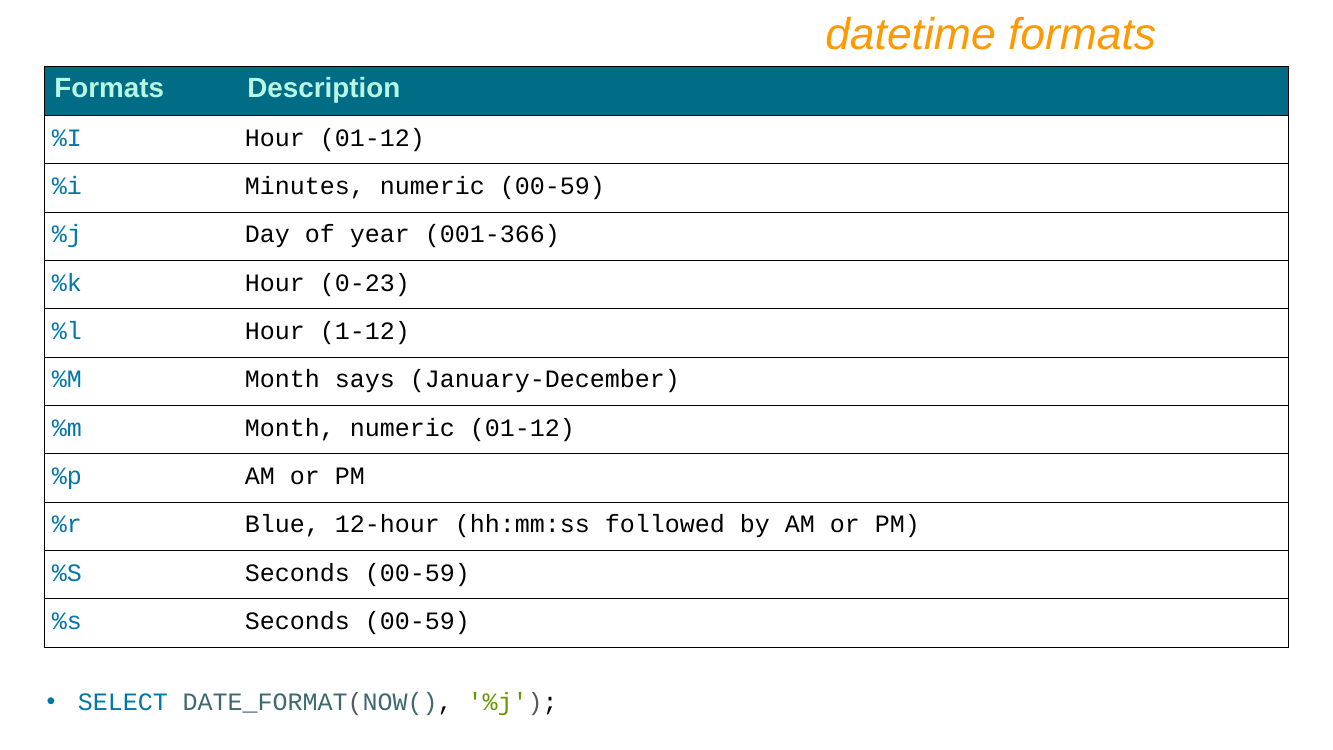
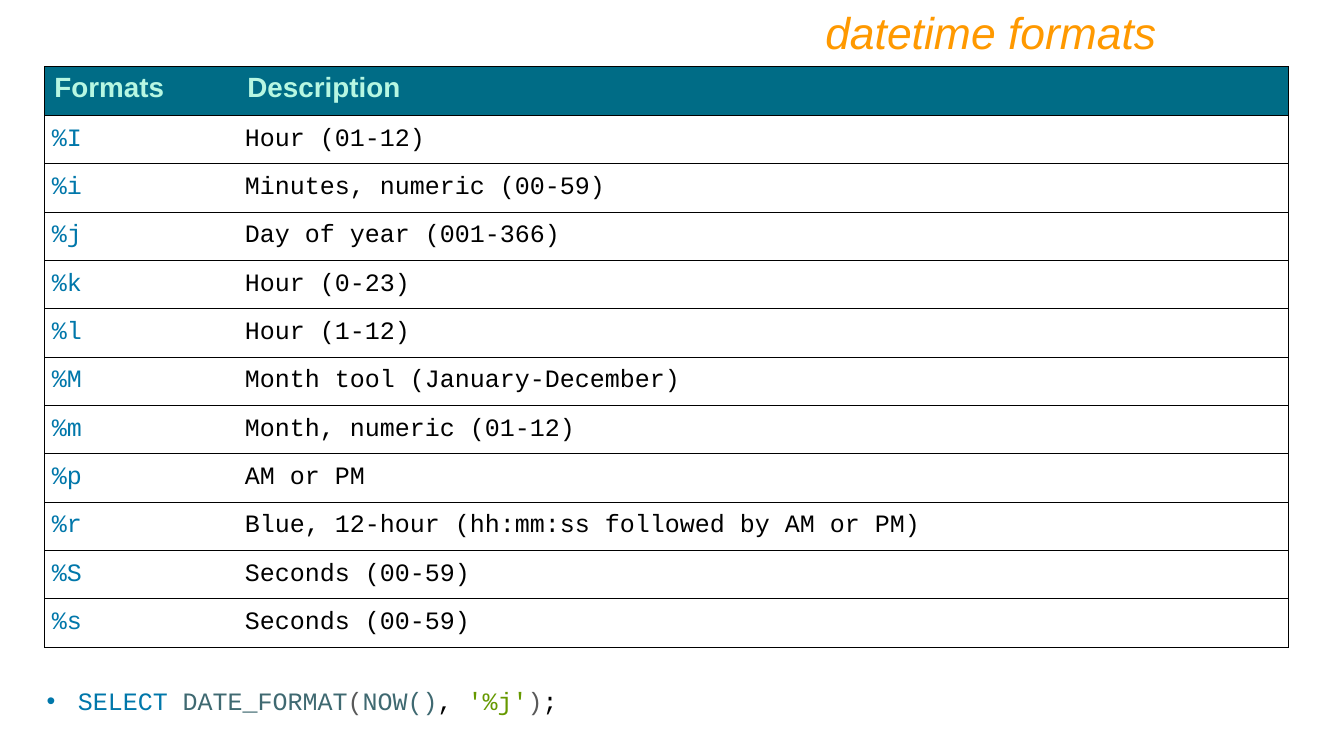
says: says -> tool
